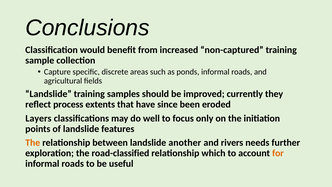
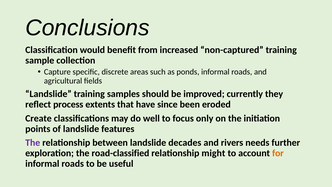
Layers: Layers -> Create
The at (33, 143) colour: orange -> purple
another: another -> decades
which: which -> might
